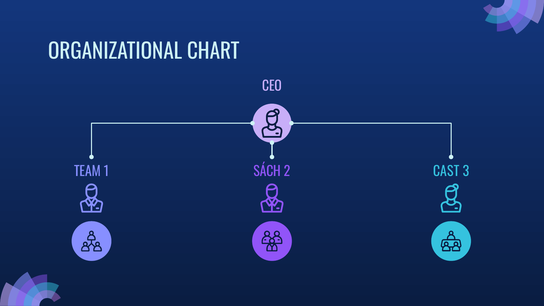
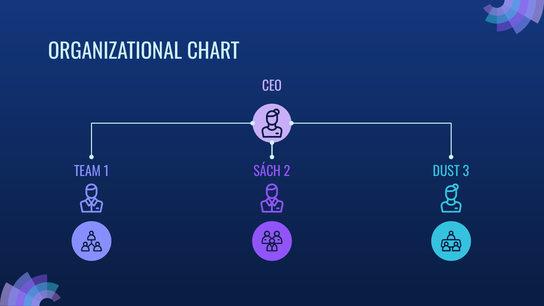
CAST: CAST -> DUST
